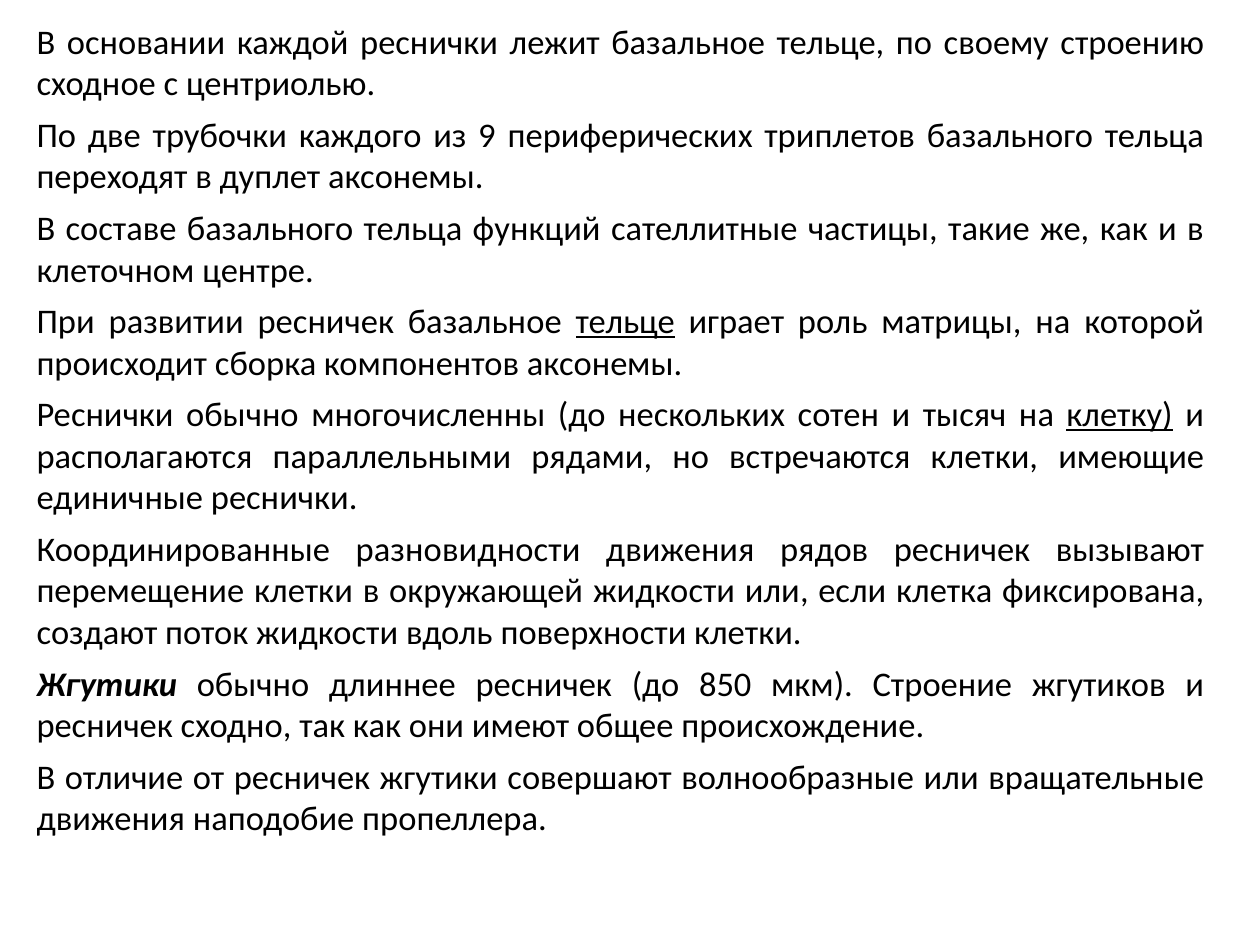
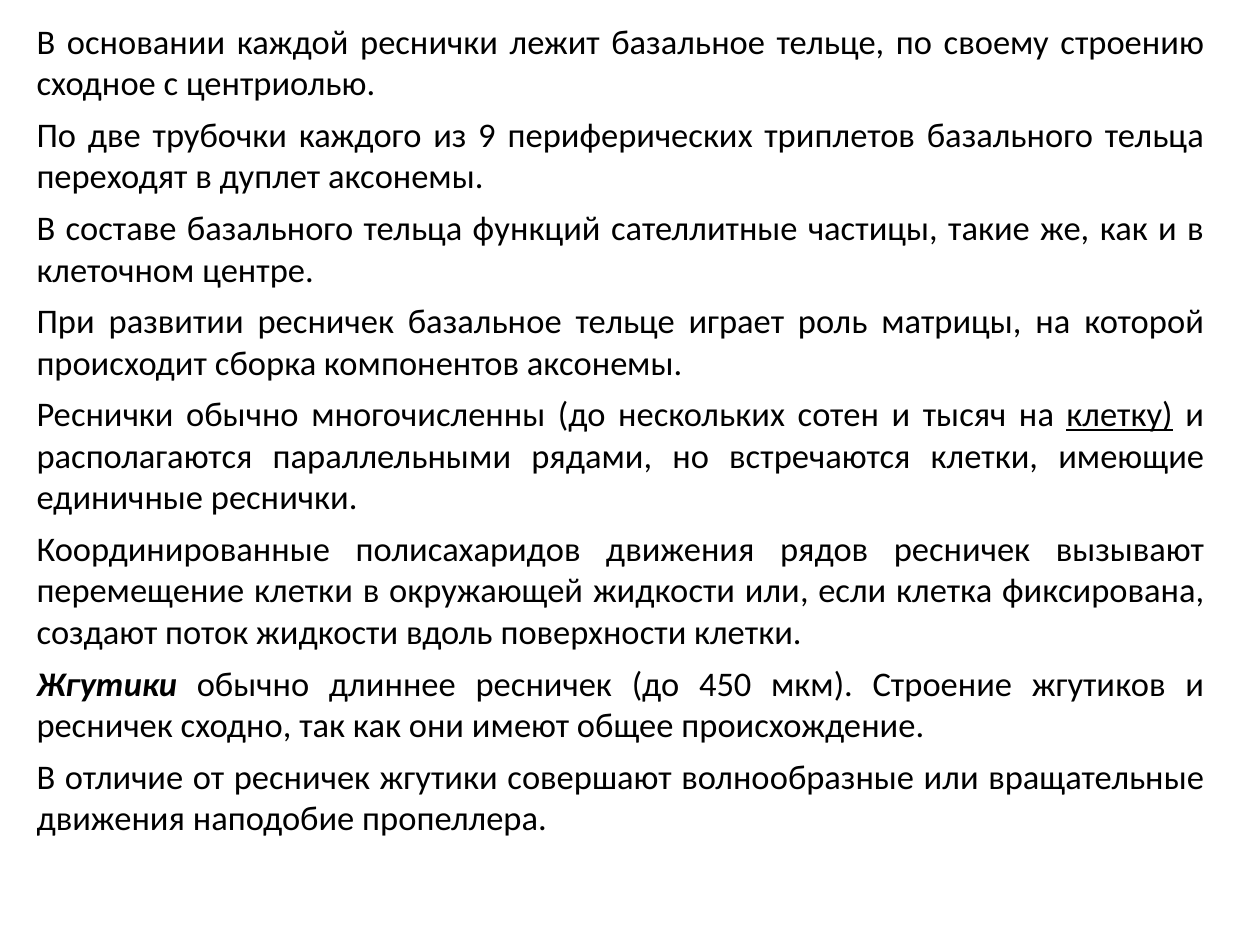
тельце at (625, 322) underline: present -> none
разновидности: разновидности -> полисахаридов
850: 850 -> 450
